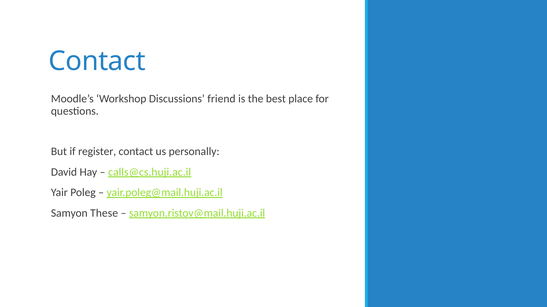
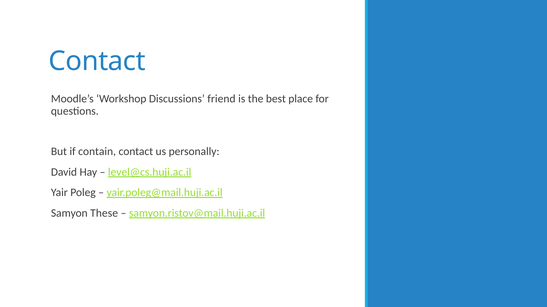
register: register -> contain
calls@cs.huji.ac.il: calls@cs.huji.ac.il -> level@cs.huji.ac.il
